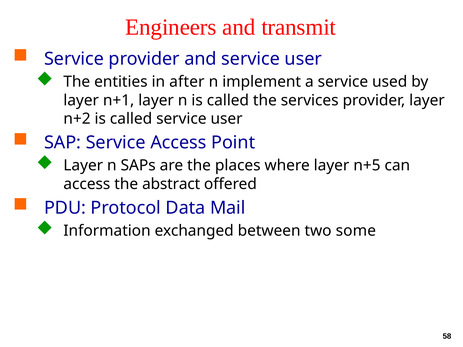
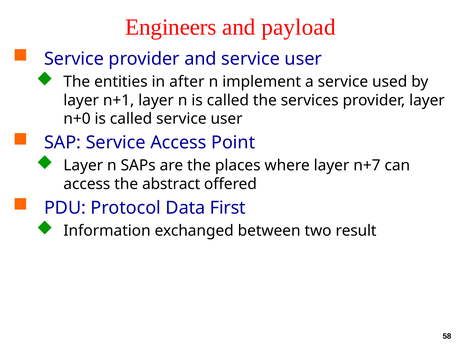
transmit: transmit -> payload
n+2: n+2 -> n+0
n+5: n+5 -> n+7
Mail: Mail -> First
some: some -> result
